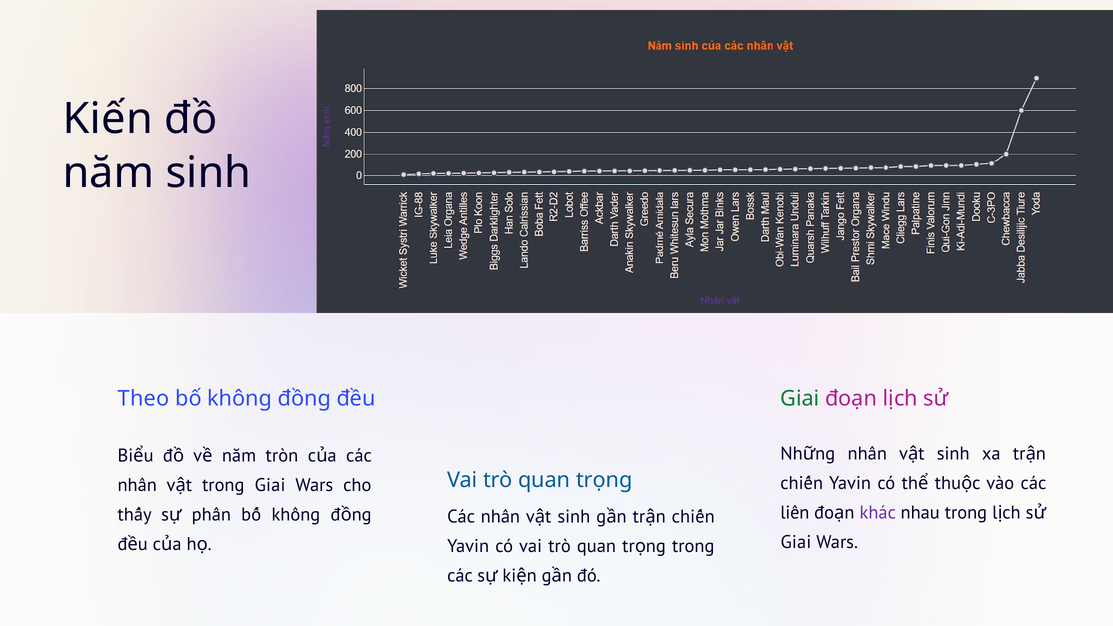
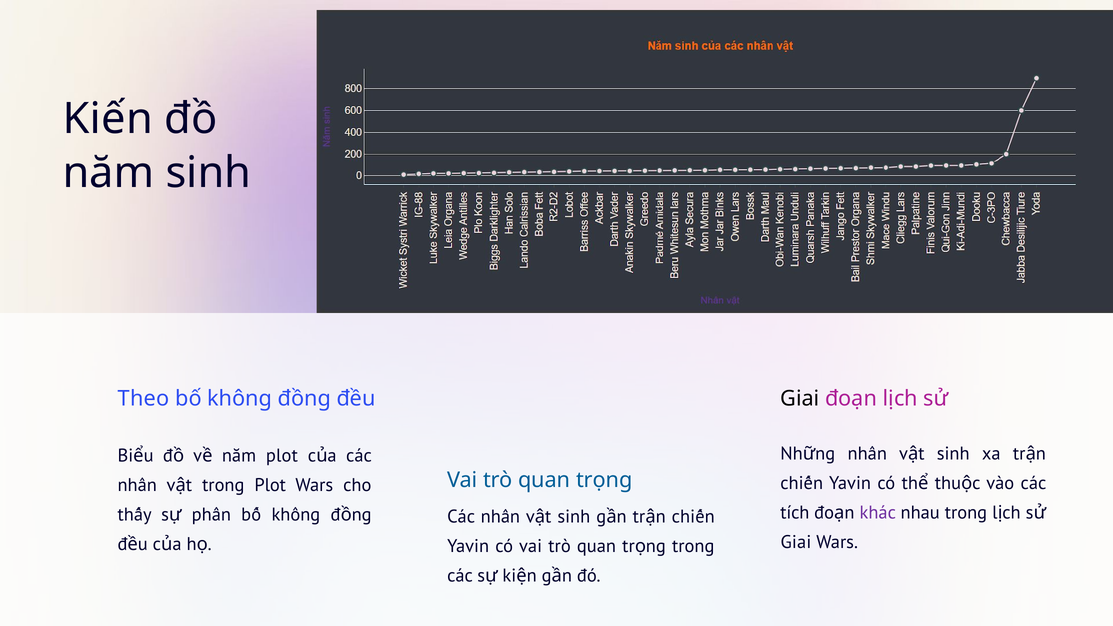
Giai at (800, 399) colour: green -> black
năm tròn: tròn -> plot
trong Giai: Giai -> Plot
liên: liên -> tích
